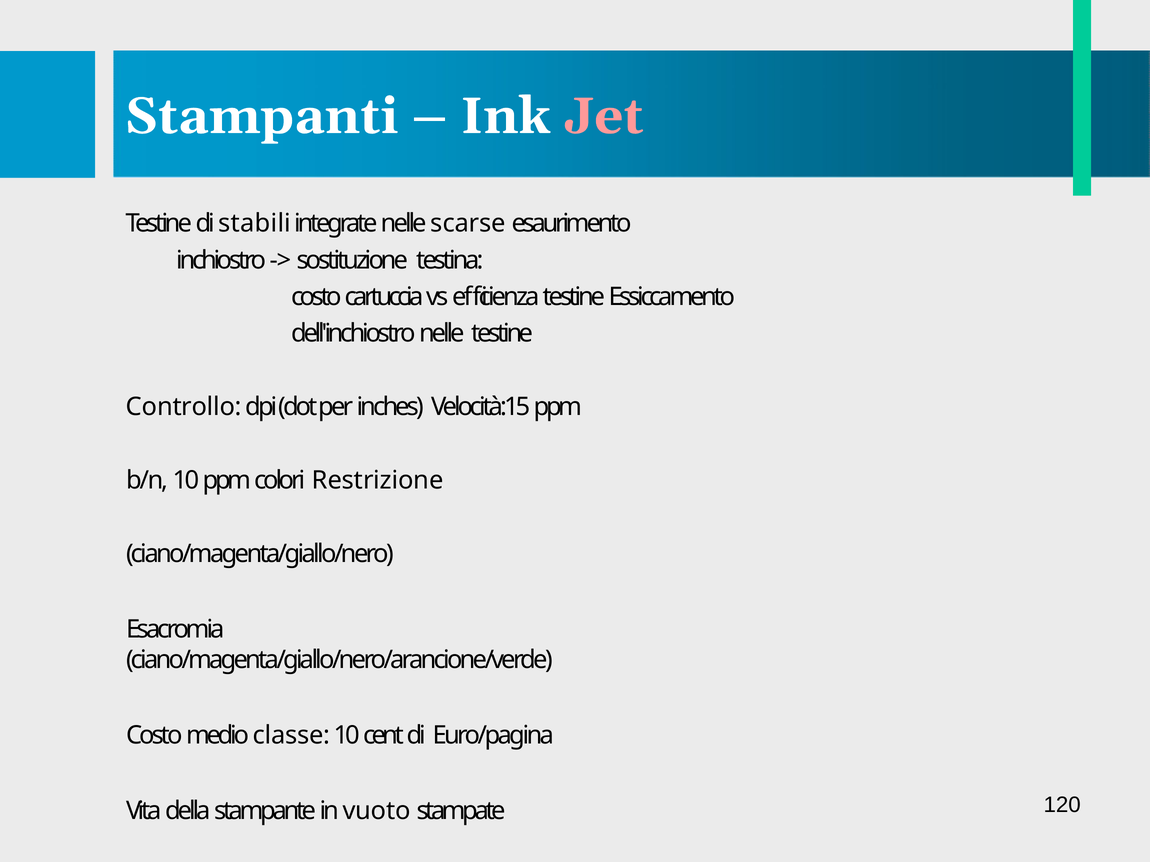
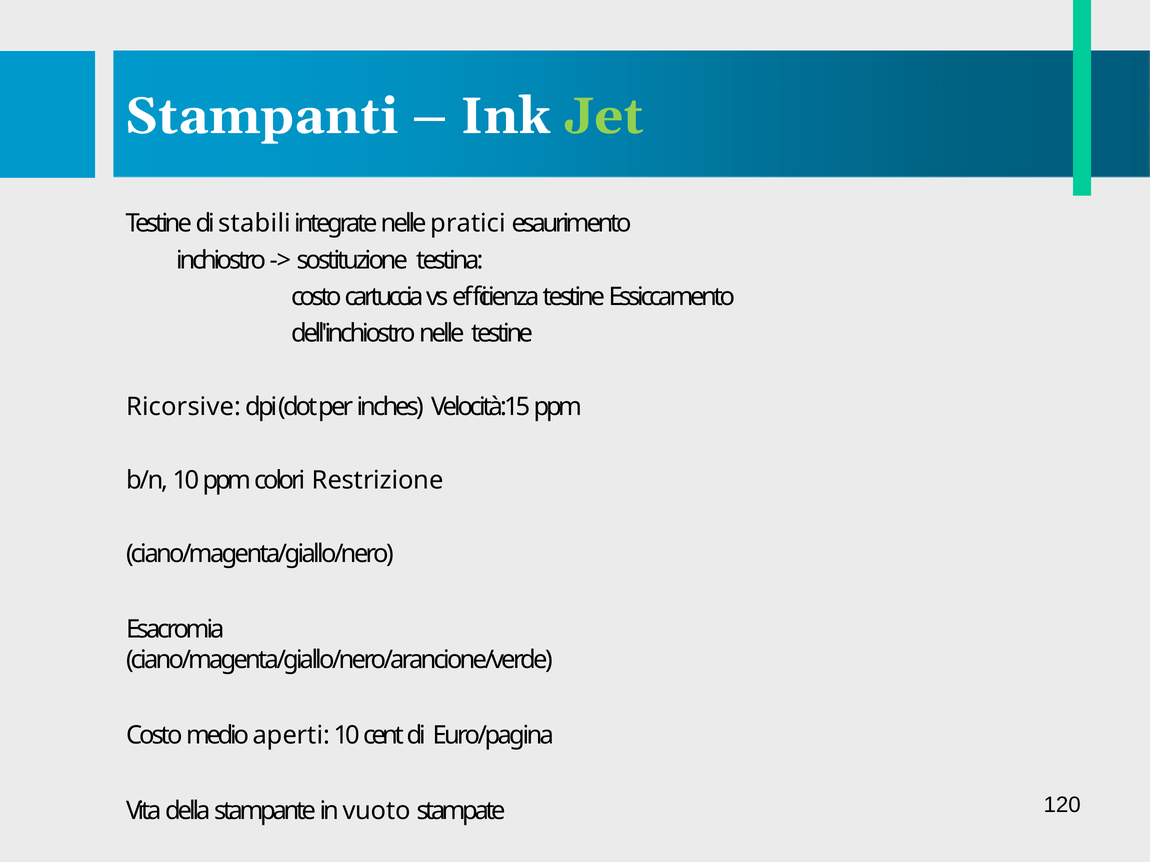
Jet colour: pink -> light green
scarse: scarse -> pratici
Controllo: Controllo -> Ricorsive
classe: classe -> aperti
